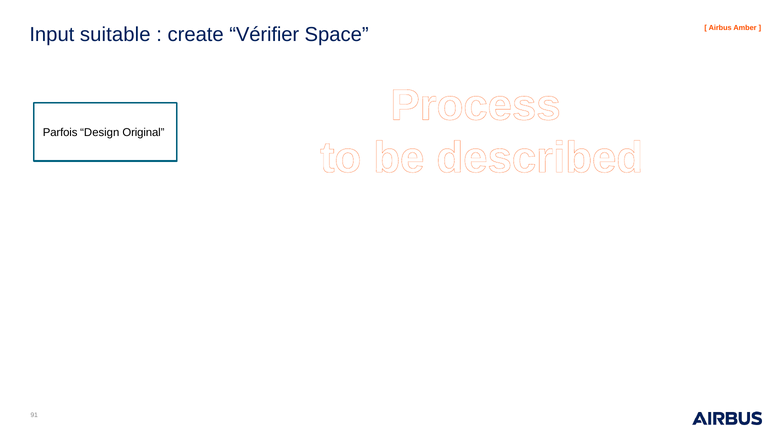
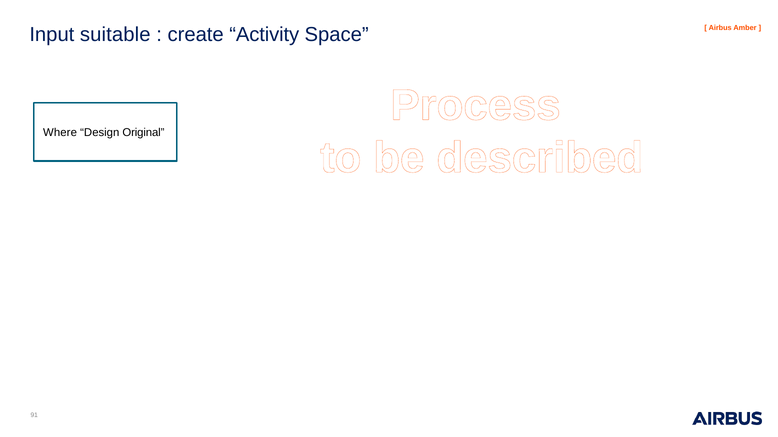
Vérifier: Vérifier -> Activity
Parfois: Parfois -> Where
